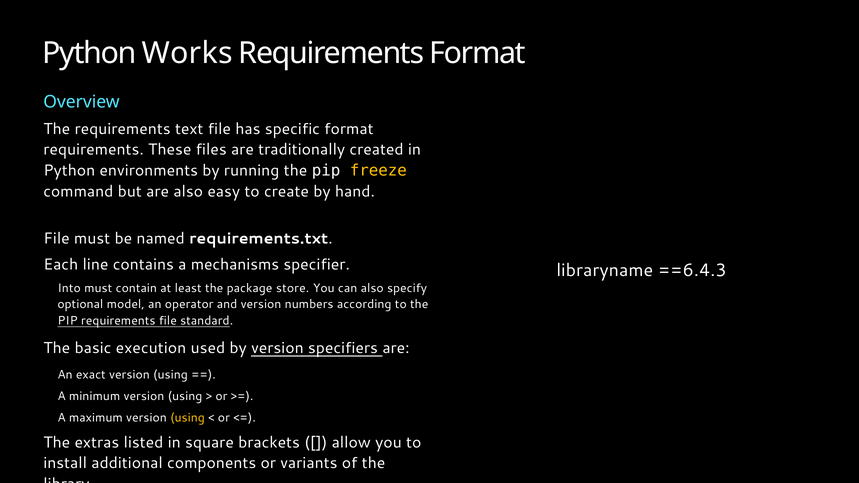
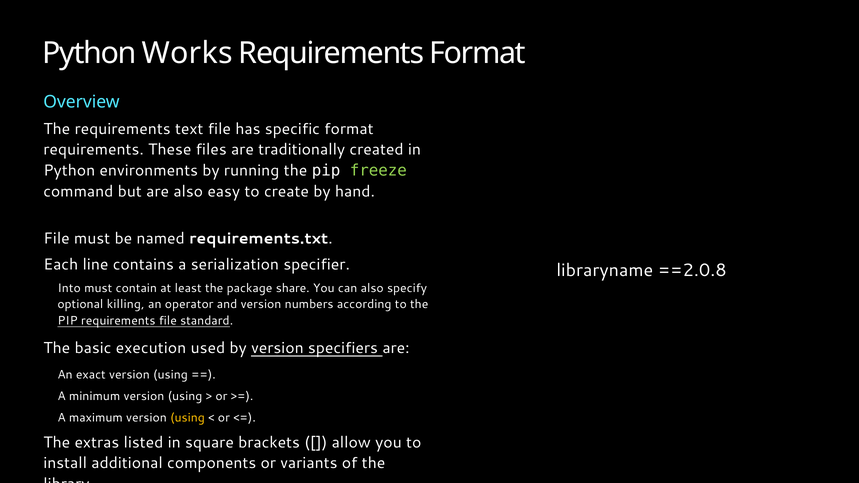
freeze colour: yellow -> light green
mechanisms: mechanisms -> serialization
==6.4.3: ==6.4.3 -> ==2.0.8
store: store -> share
model: model -> killing
